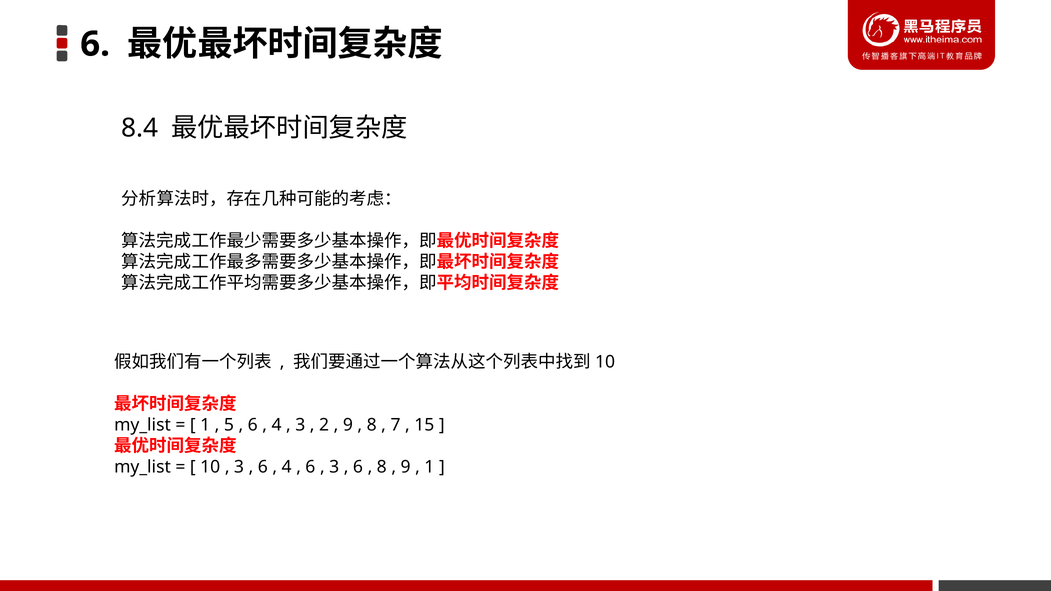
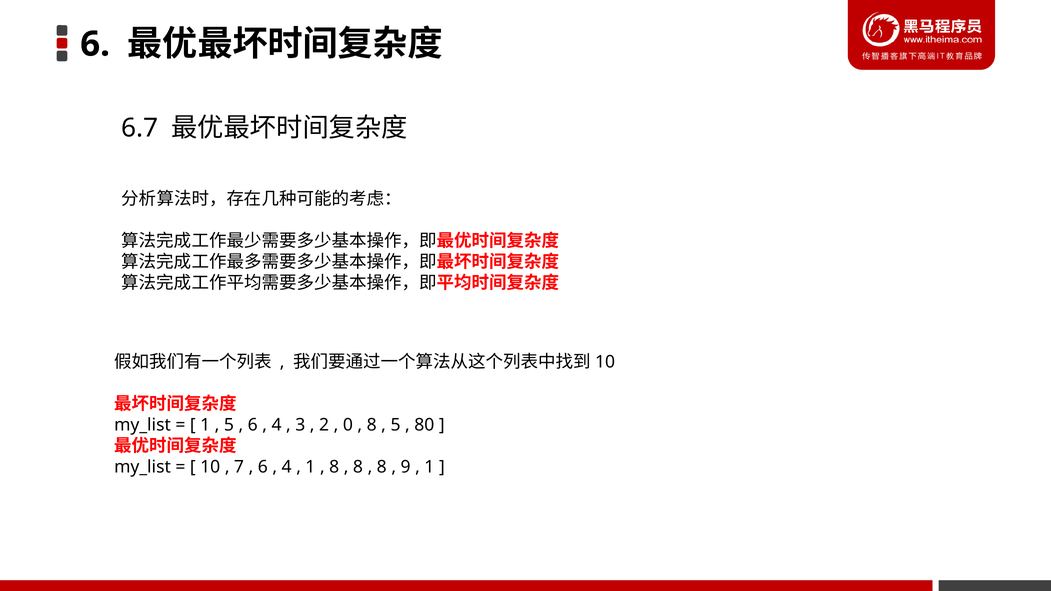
8.4: 8.4 -> 6.7
9 at (348, 425): 9 -> 0
7 at (396, 425): 7 -> 5
15: 15 -> 80
3 at (239, 467): 3 -> 7
6 at (310, 467): 6 -> 1
3 at (334, 467): 3 -> 8
6 at (358, 467): 6 -> 8
